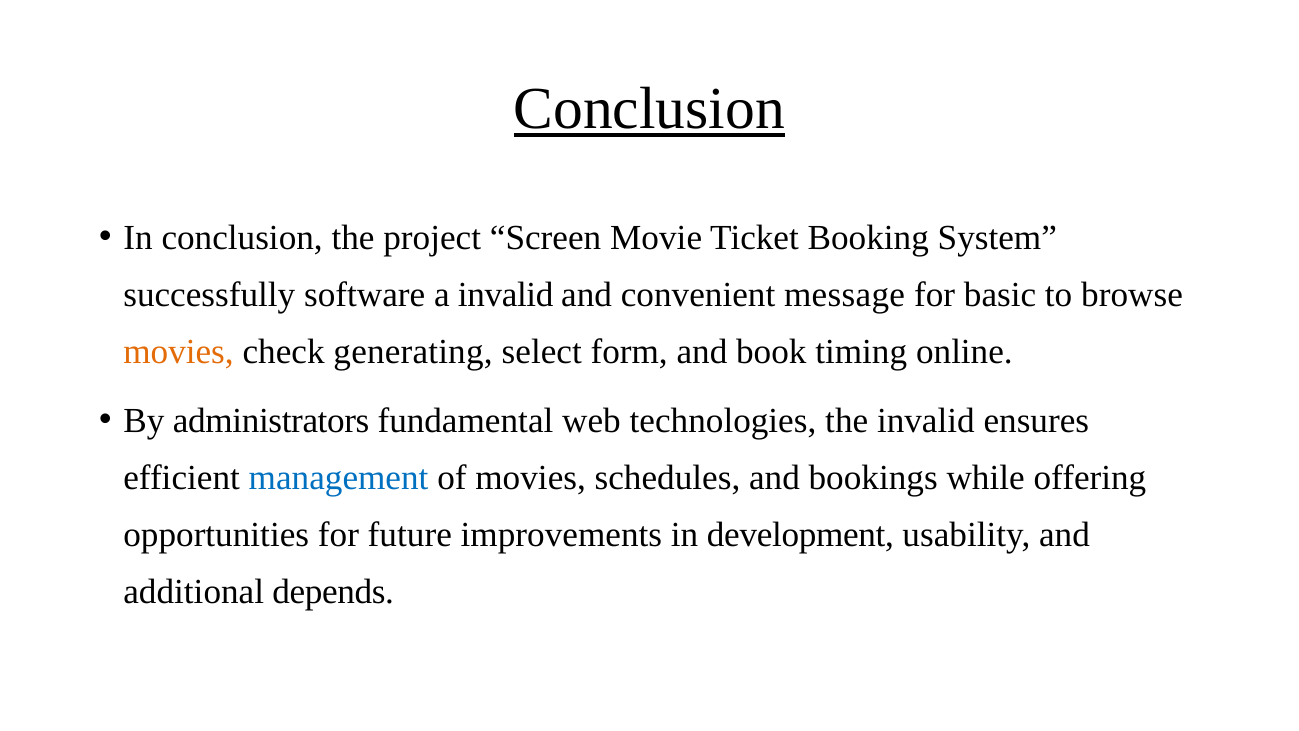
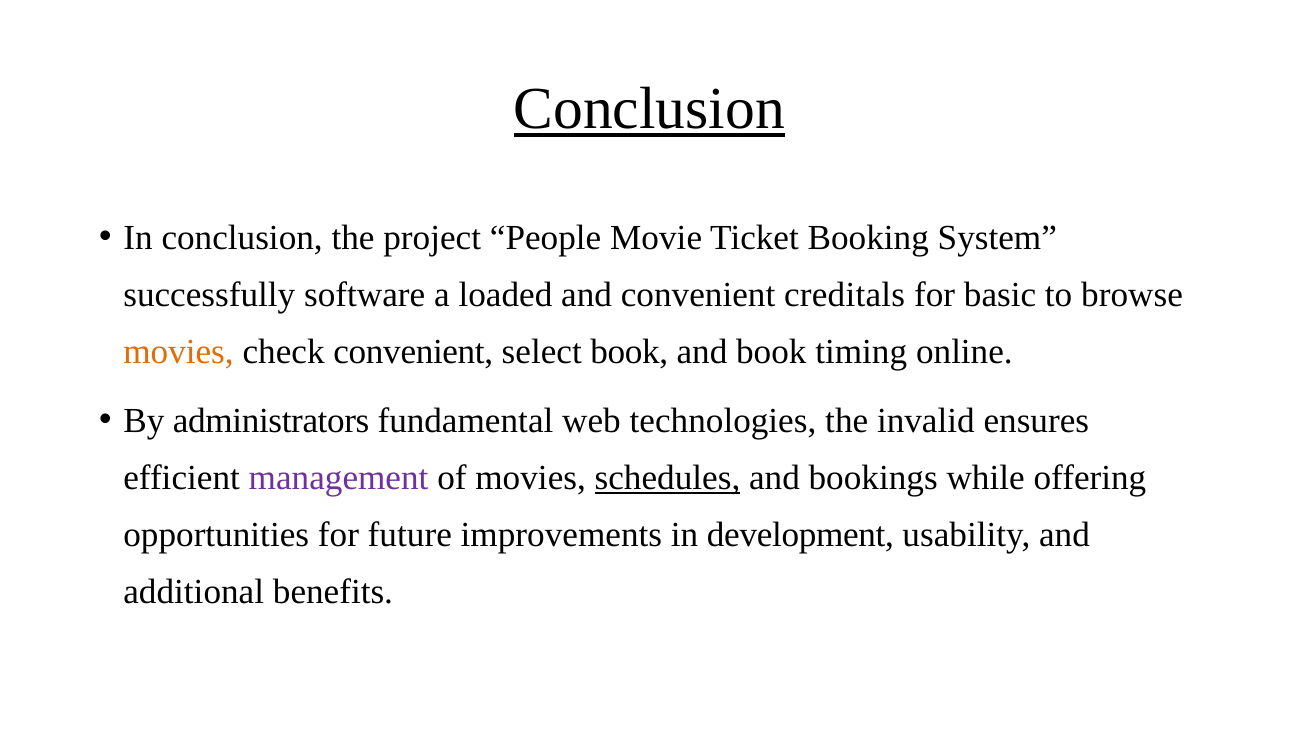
Screen: Screen -> People
a invalid: invalid -> loaded
message: message -> creditals
check generating: generating -> convenient
select form: form -> book
management colour: blue -> purple
schedules underline: none -> present
depends: depends -> benefits
